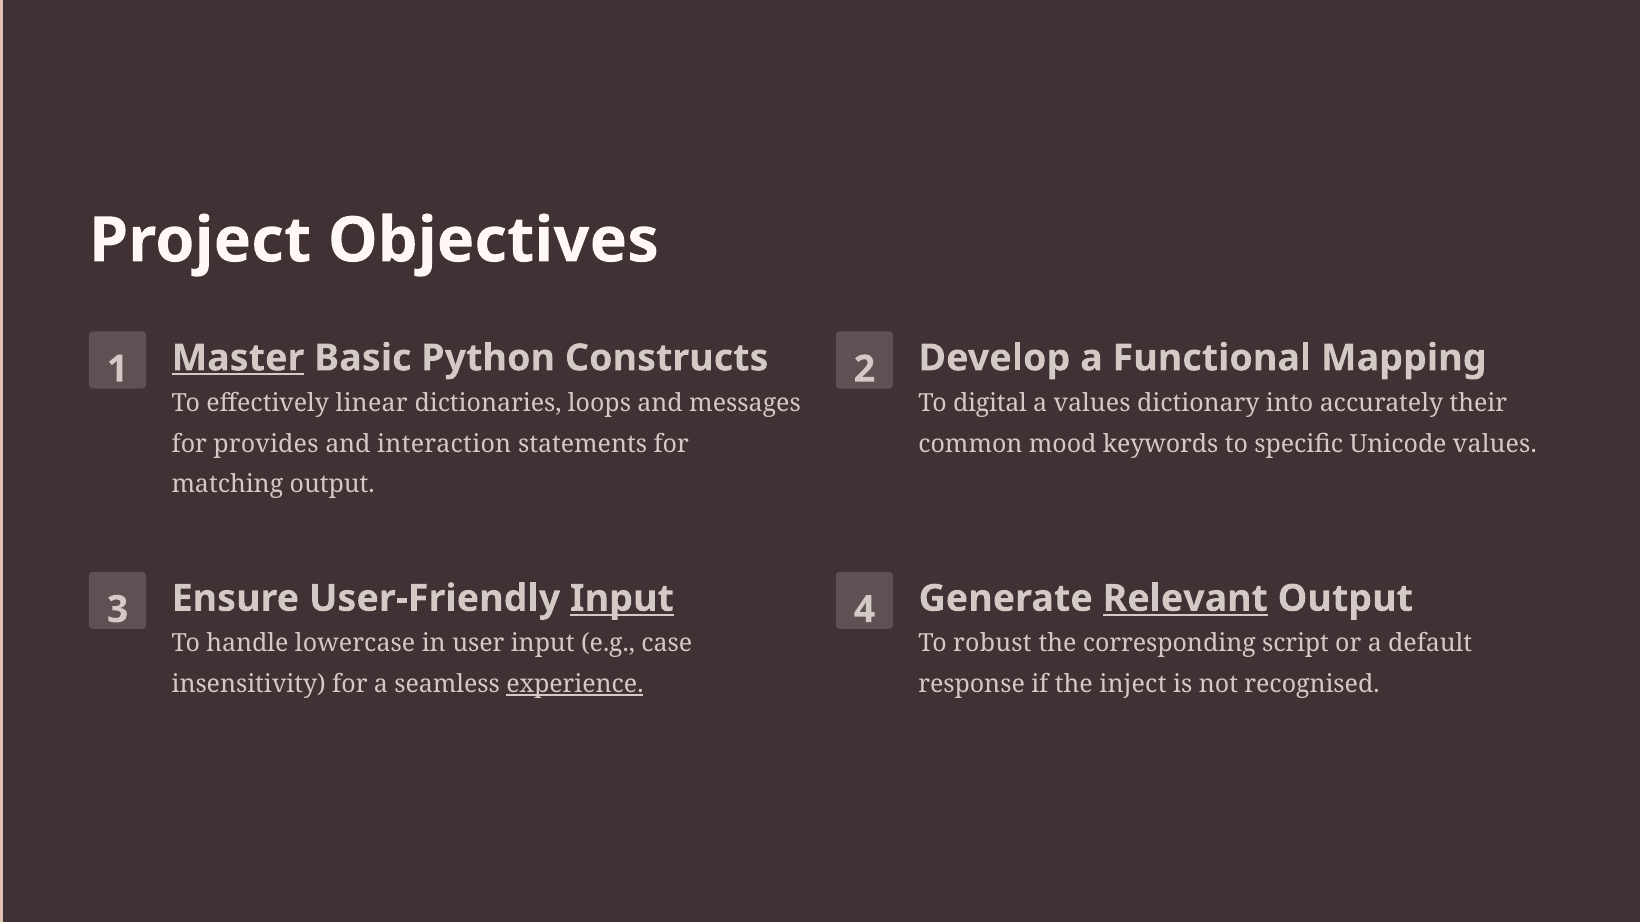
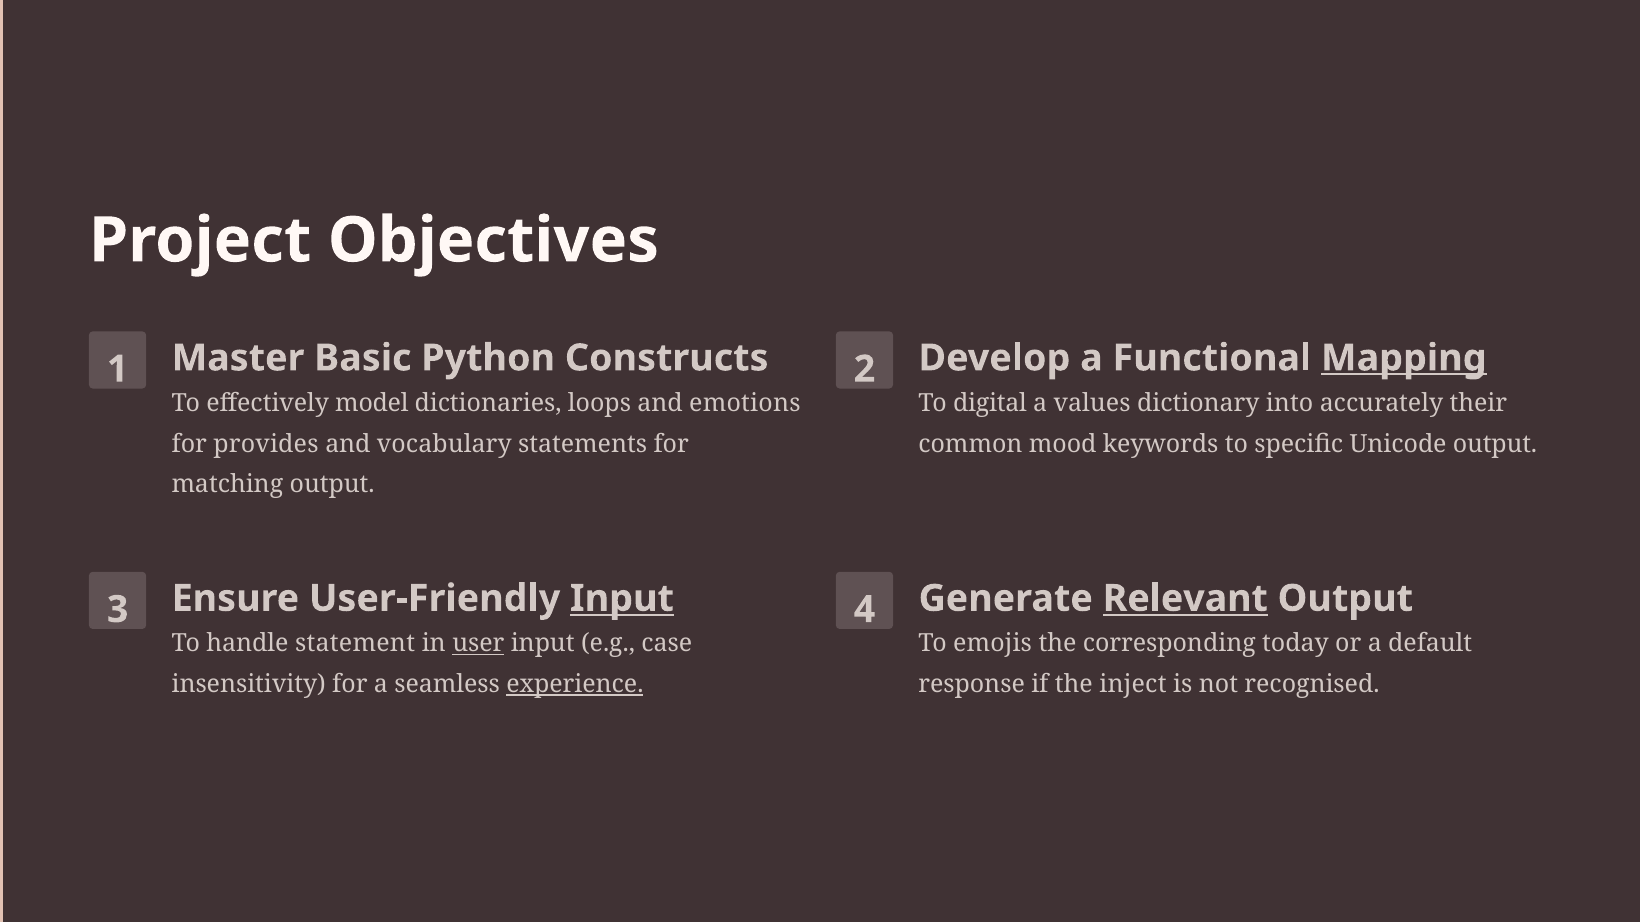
Master underline: present -> none
Mapping underline: none -> present
linear: linear -> model
messages: messages -> emotions
interaction: interaction -> vocabulary
Unicode values: values -> output
lowercase: lowercase -> statement
user underline: none -> present
robust: robust -> emojis
script: script -> today
